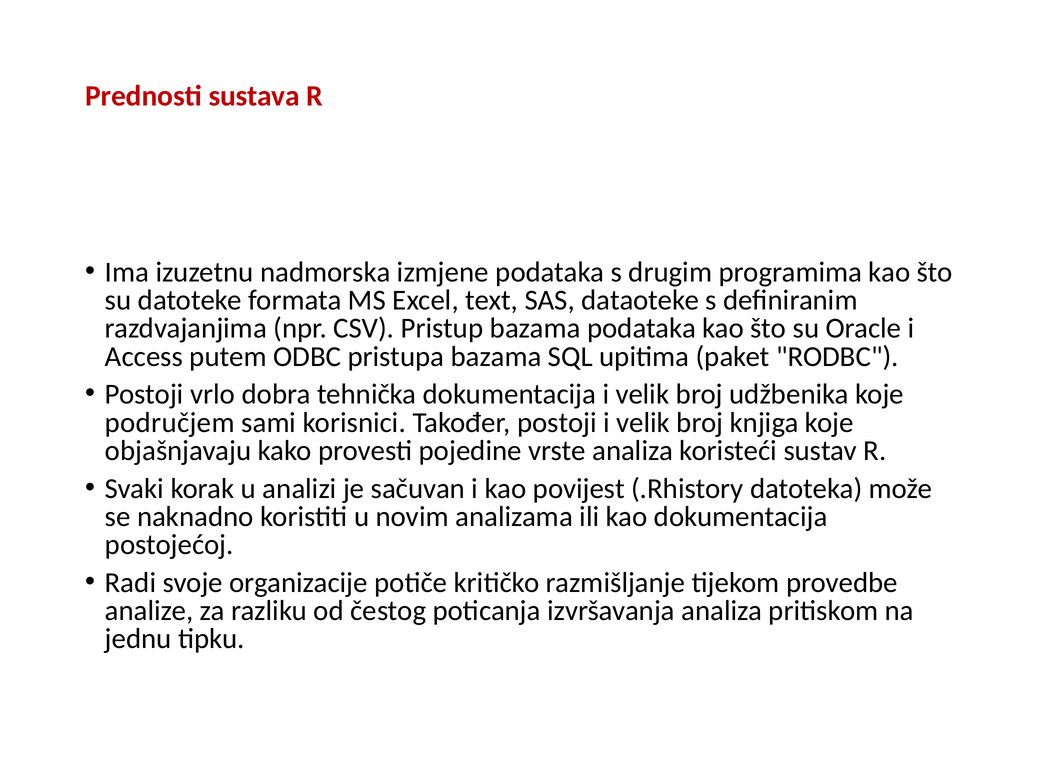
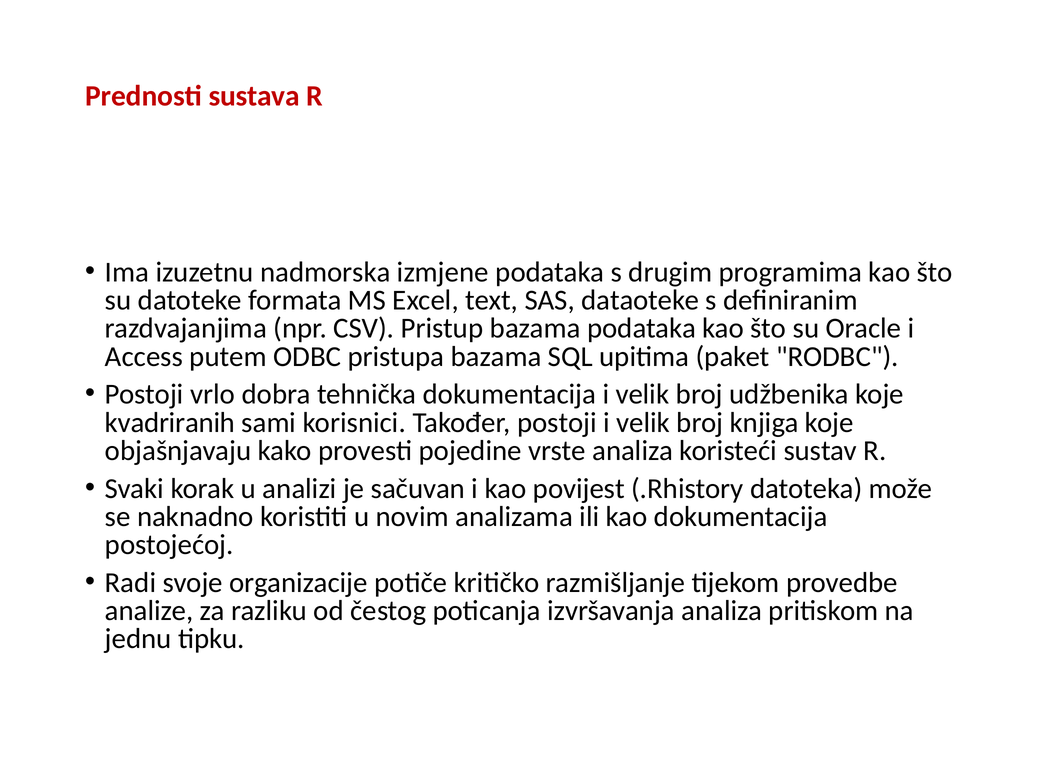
područjem: područjem -> kvadriranih
